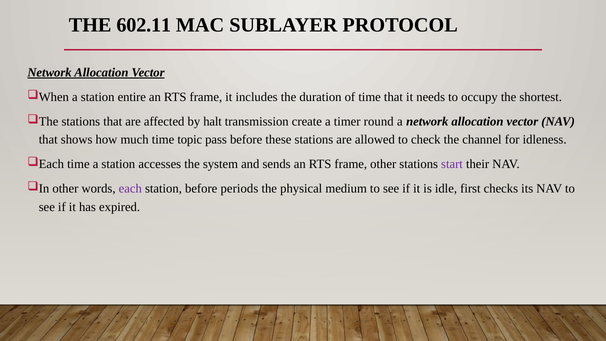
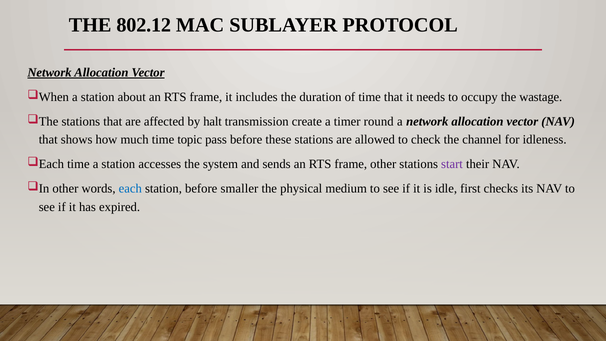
602.11: 602.11 -> 802.12
entire: entire -> about
shortest: shortest -> wastage
each colour: purple -> blue
periods: periods -> smaller
